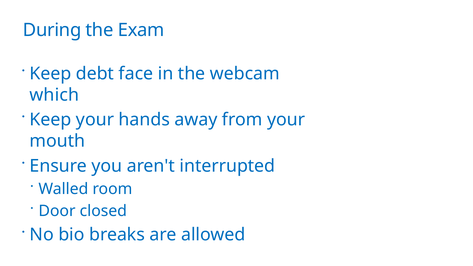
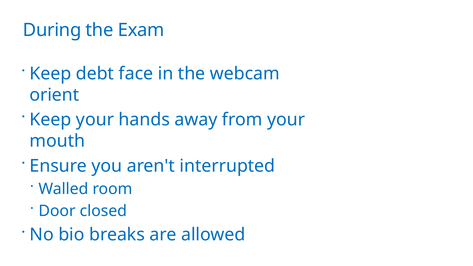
which: which -> orient
